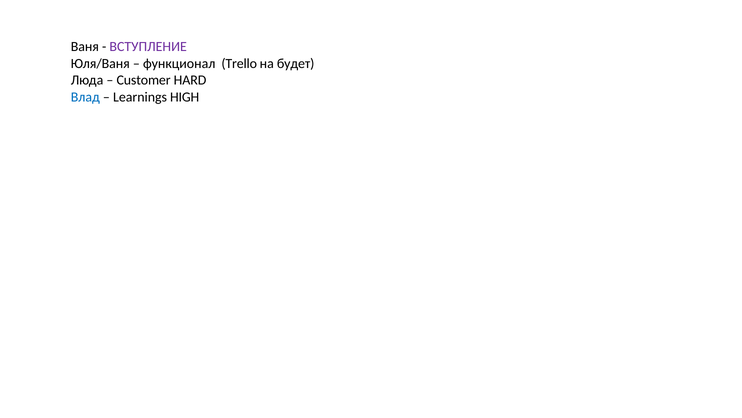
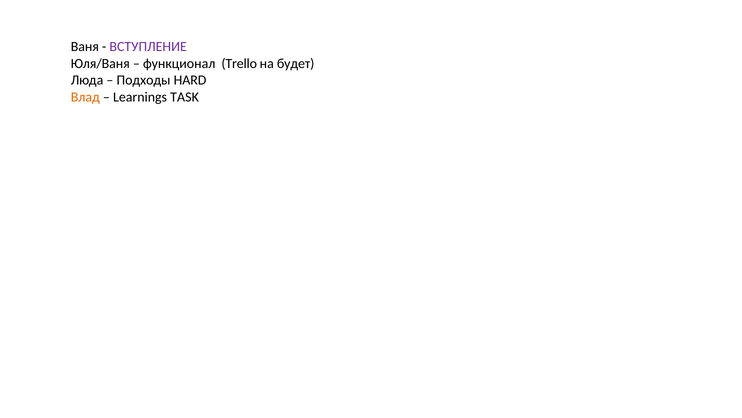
Customer: Customer -> Подходы
Влад colour: blue -> orange
HIGH: HIGH -> TASK
